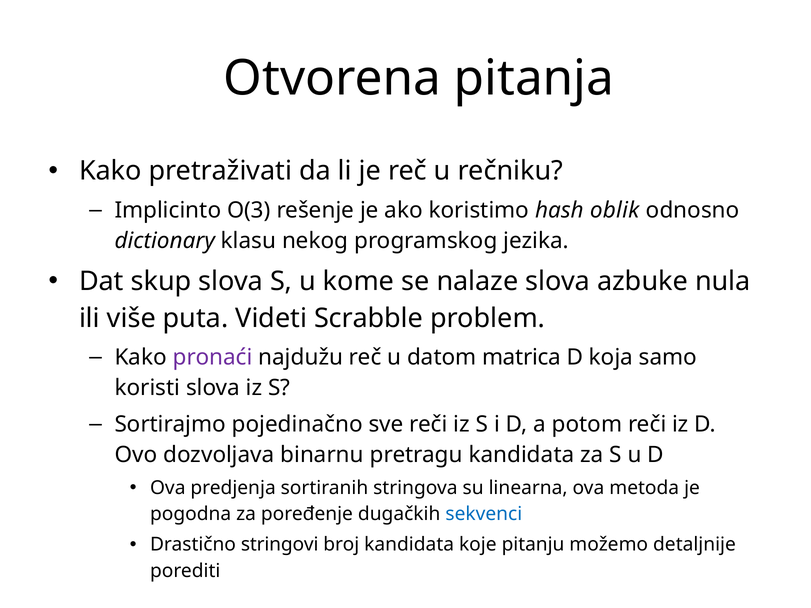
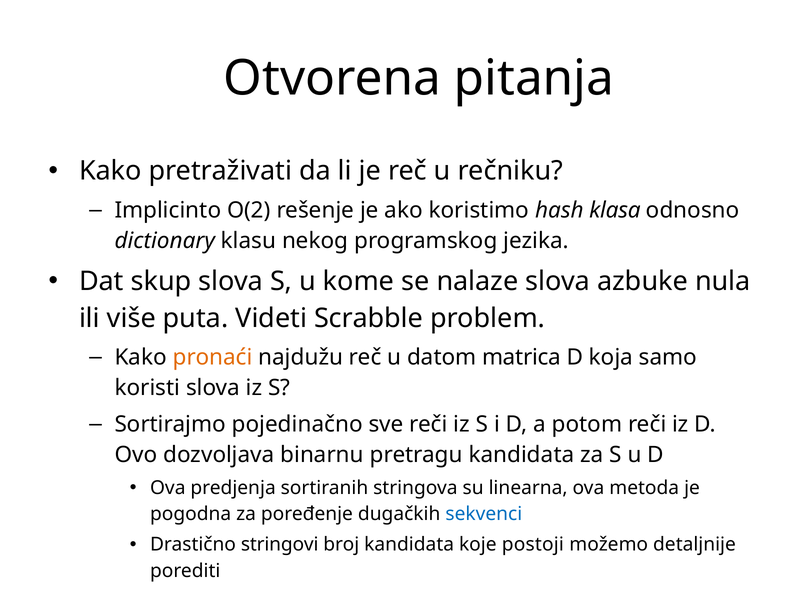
О(3: О(3 -> О(2
oblik: oblik -> klasa
pronaći colour: purple -> orange
pitanju: pitanju -> postoji
